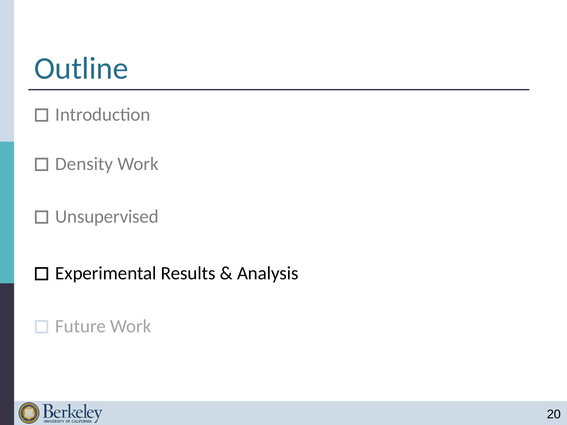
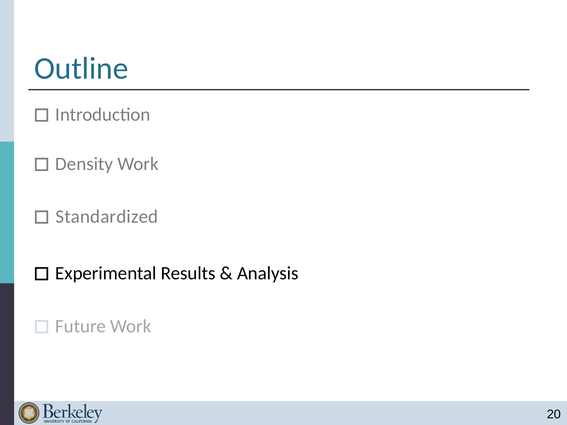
Unsupervised: Unsupervised -> Standardized
